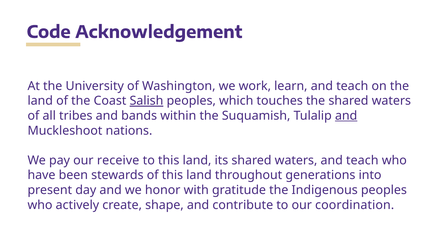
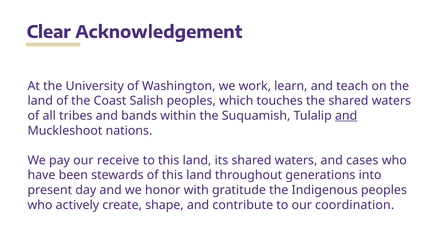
Code: Code -> Clear
Salish underline: present -> none
waters and teach: teach -> cases
